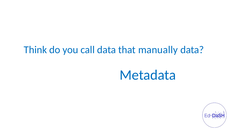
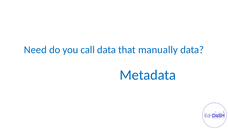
Think: Think -> Need
